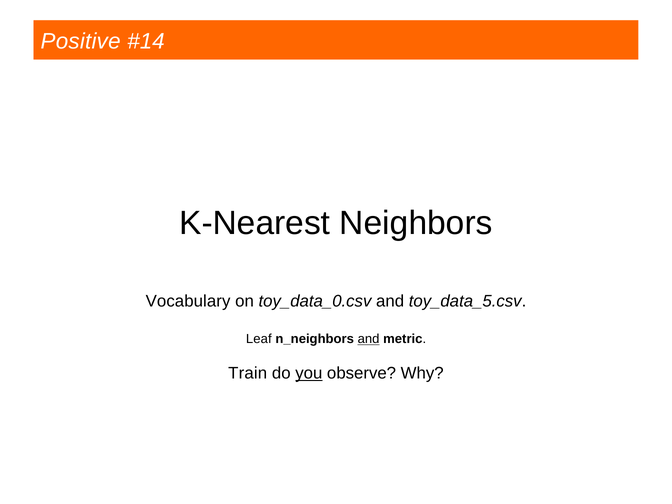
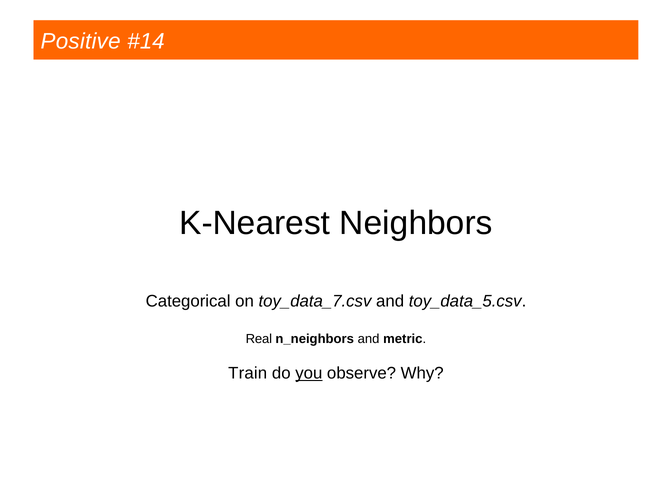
Vocabulary: Vocabulary -> Categorical
toy_data_0.csv: toy_data_0.csv -> toy_data_7.csv
Leaf: Leaf -> Real
and at (369, 339) underline: present -> none
